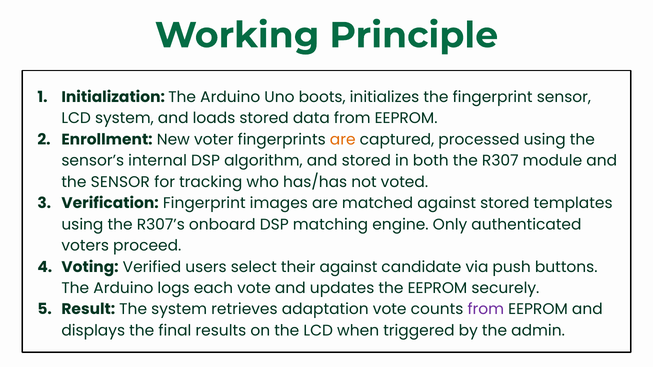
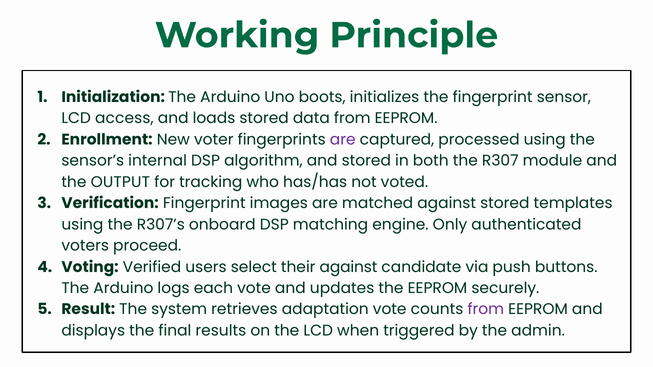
LCD system: system -> access
are at (343, 140) colour: orange -> purple
the SENSOR: SENSOR -> OUTPUT
